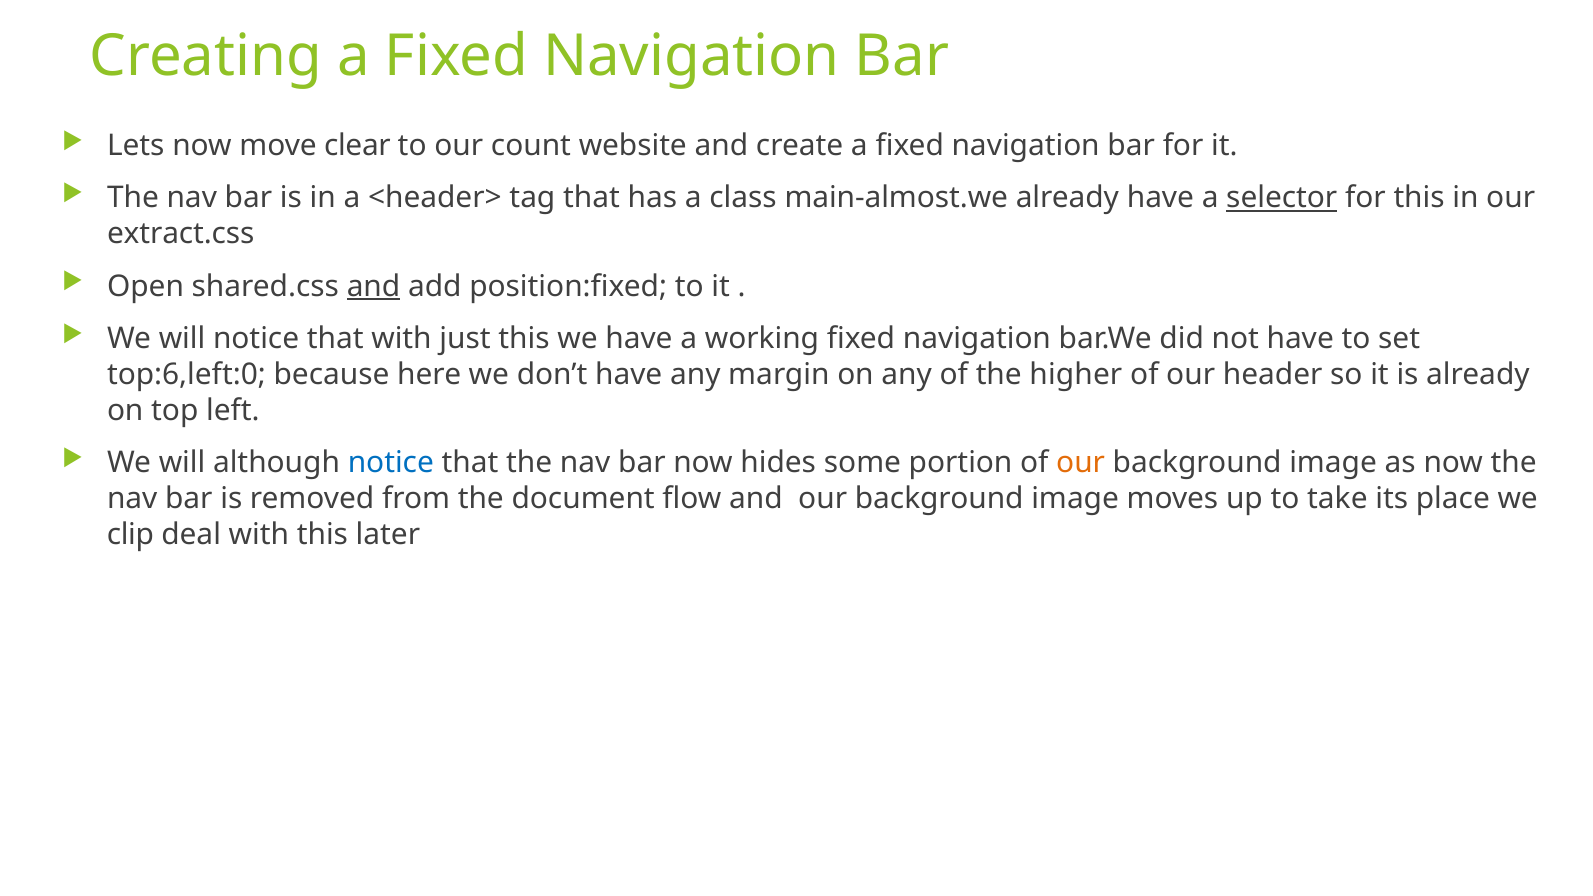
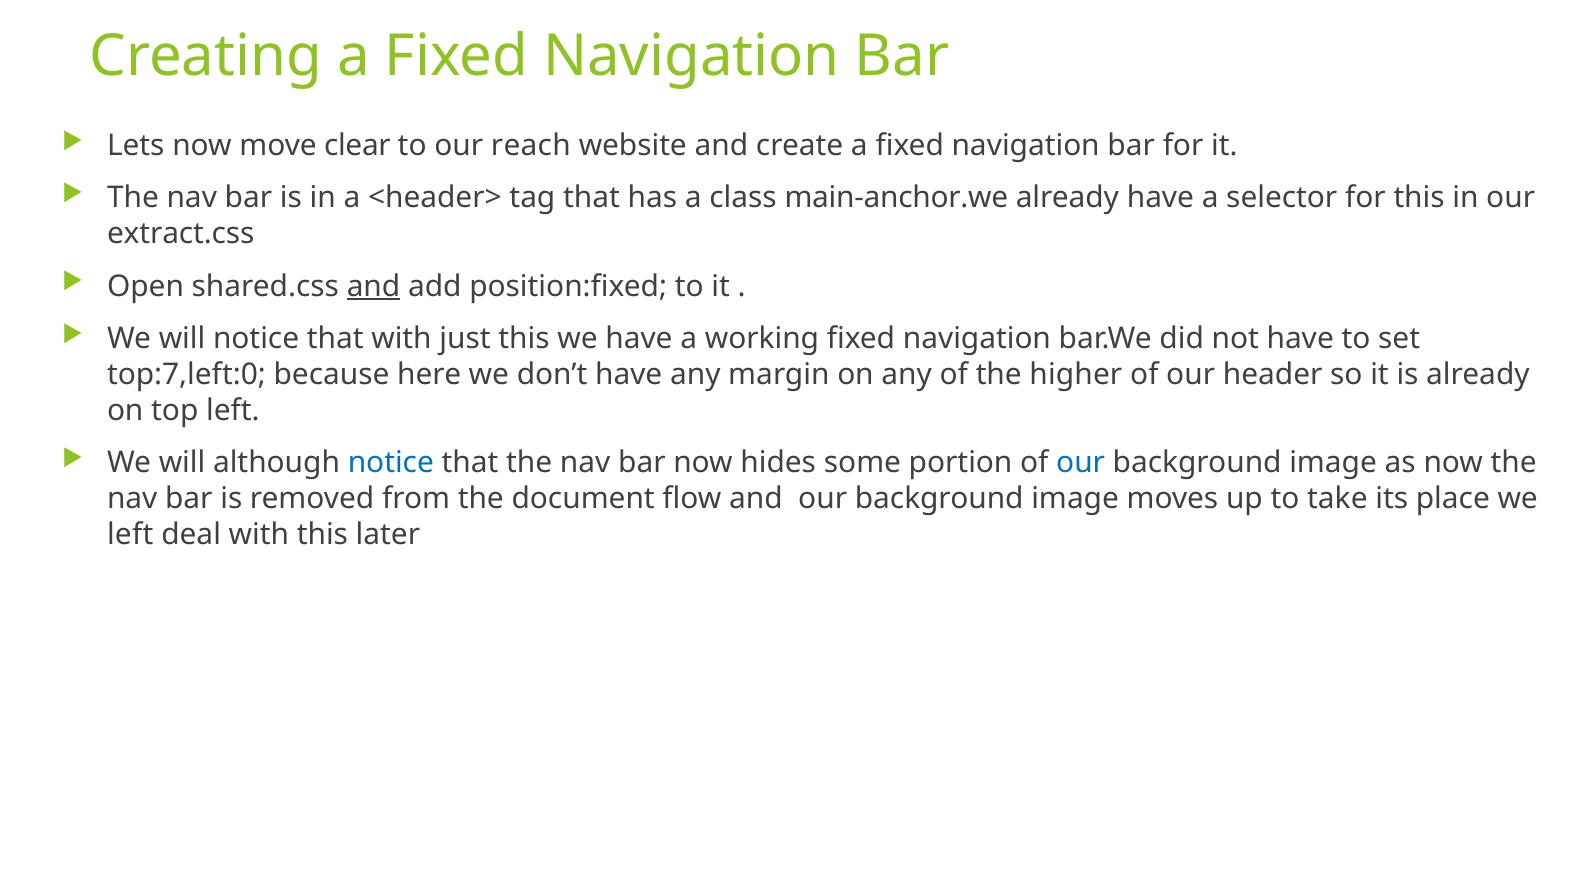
count: count -> reach
main-almost.we: main-almost.we -> main-anchor.we
selector underline: present -> none
top:6,left:0: top:6,left:0 -> top:7,left:0
our at (1081, 463) colour: orange -> blue
clip at (130, 534): clip -> left
